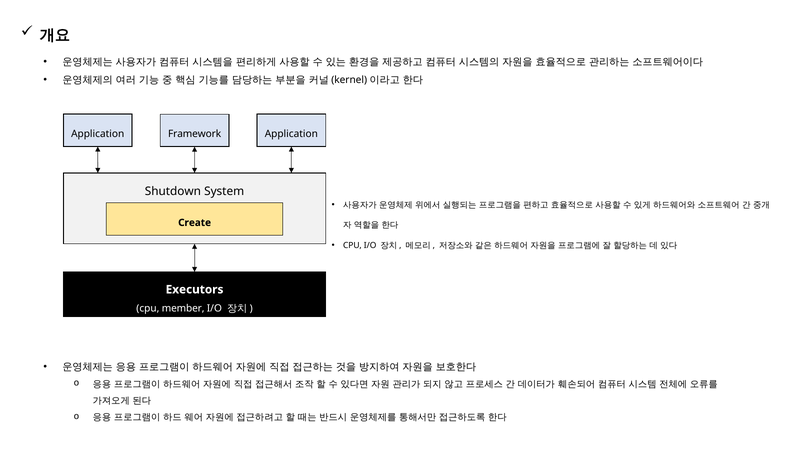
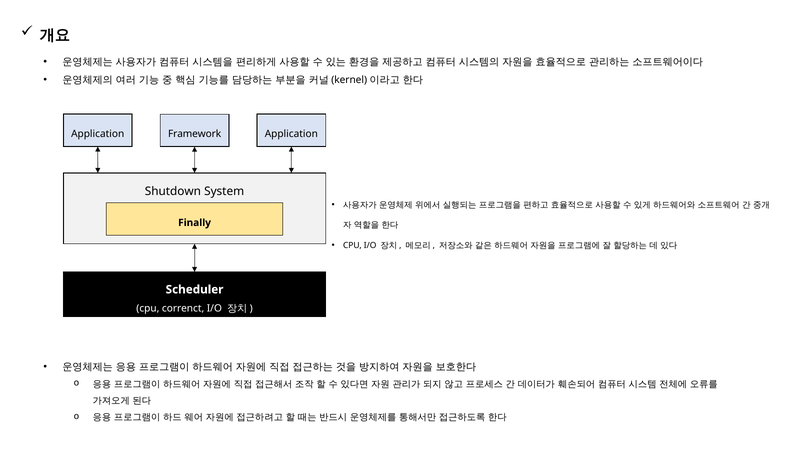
Create: Create -> Finally
Executors: Executors -> Scheduler
member: member -> correnct
